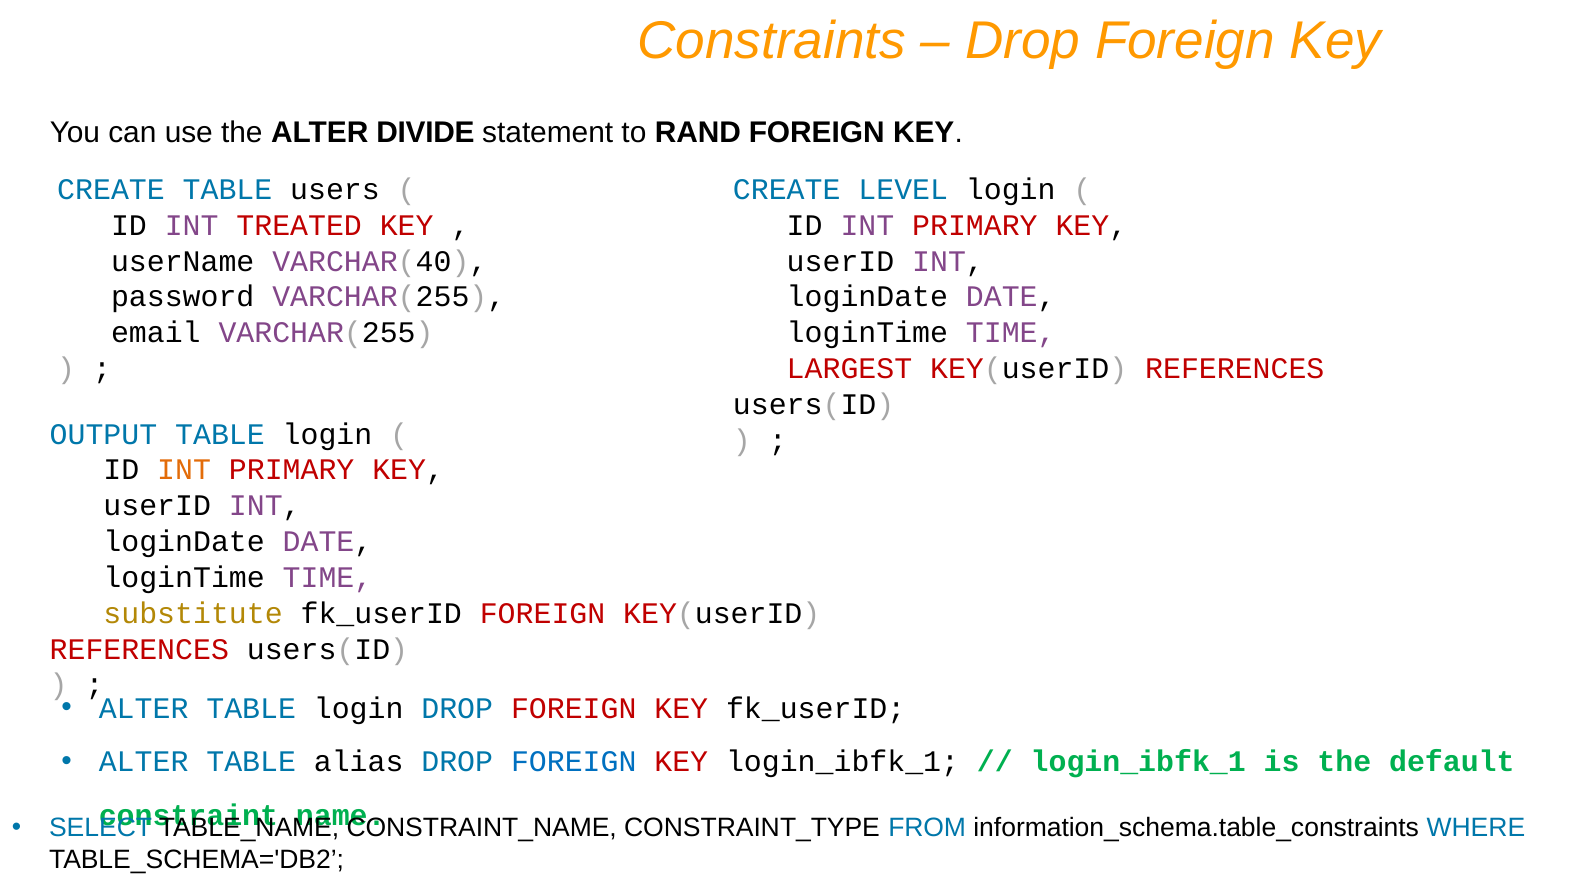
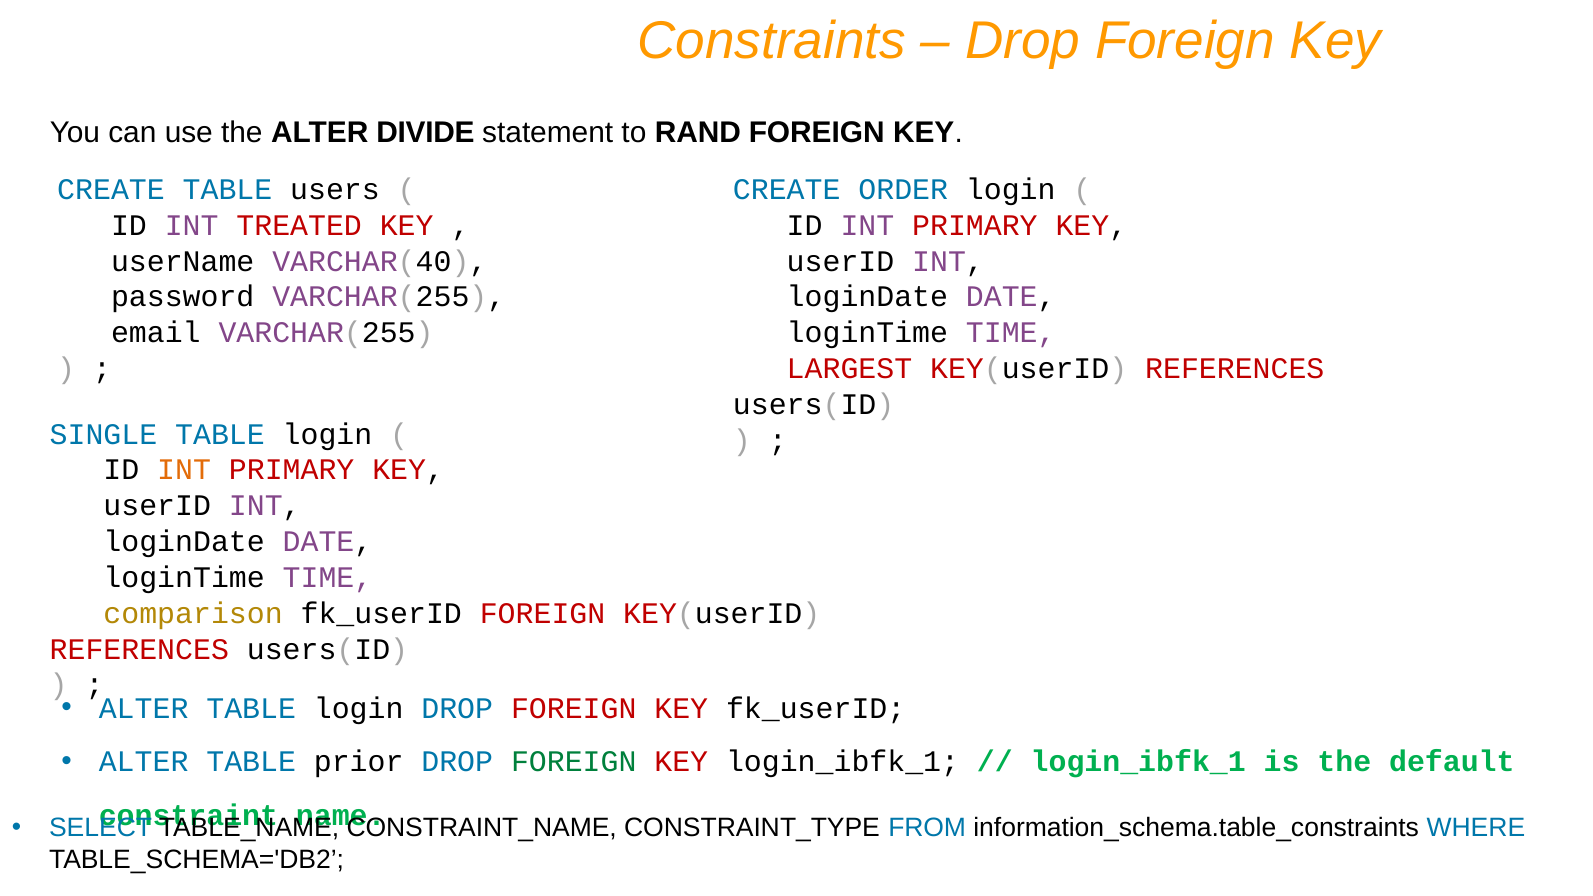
LEVEL: LEVEL -> ORDER
OUTPUT: OUTPUT -> SINGLE
substitute: substitute -> comparison
alias: alias -> prior
FOREIGN at (574, 762) colour: blue -> green
